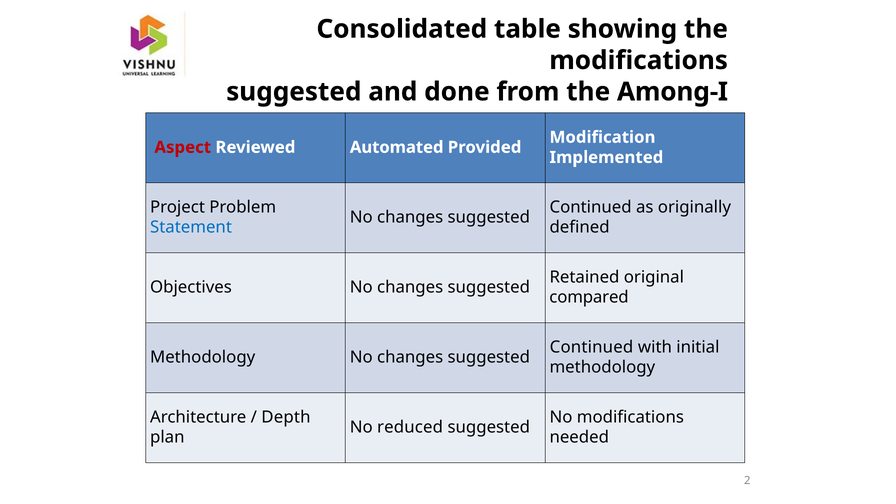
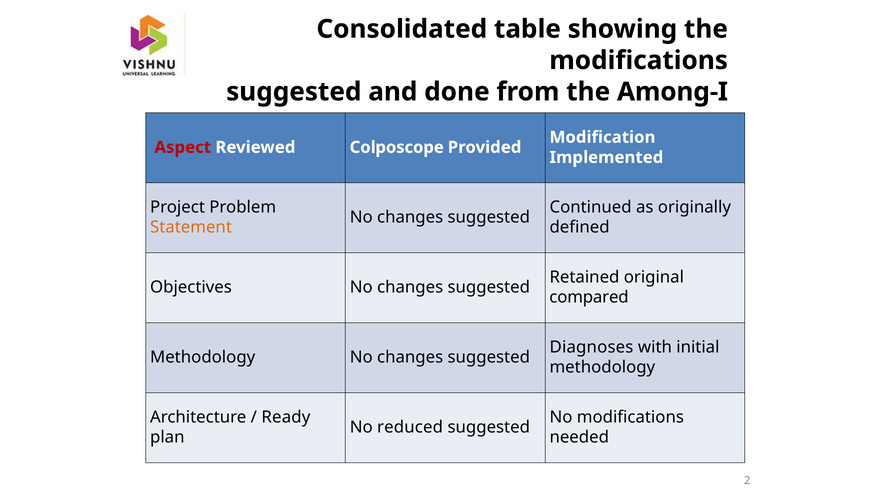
Automated: Automated -> Colposcope
Statement colour: blue -> orange
Continued at (591, 347): Continued -> Diagnoses
Depth: Depth -> Ready
